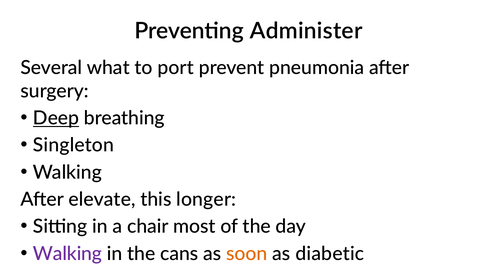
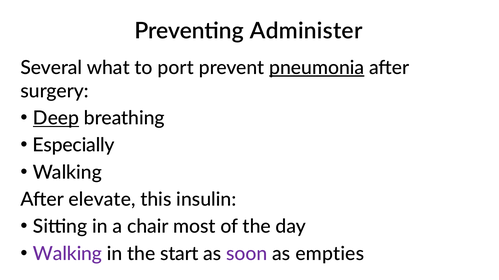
pneumonia underline: none -> present
Singleton: Singleton -> Especially
longer: longer -> insulin
cans: cans -> start
soon colour: orange -> purple
diabetic: diabetic -> empties
